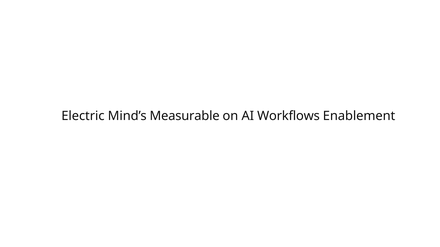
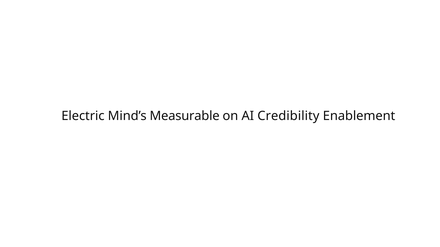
Workflows: Workflows -> Credibility
